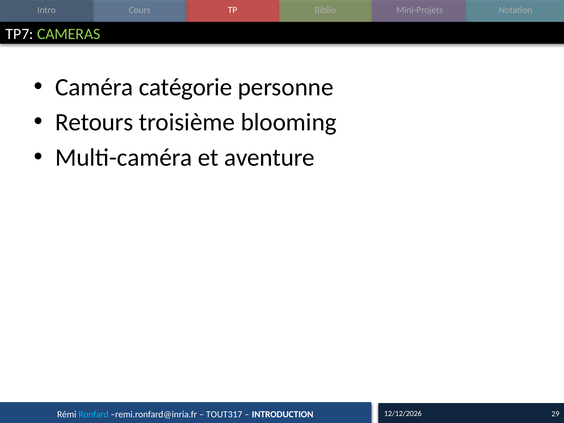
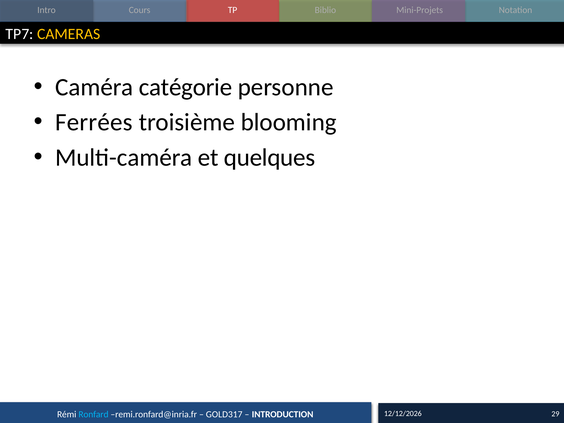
CAMERAS colour: light green -> yellow
Retours: Retours -> Ferrées
aventure: aventure -> quelques
TOUT317: TOUT317 -> GOLD317
